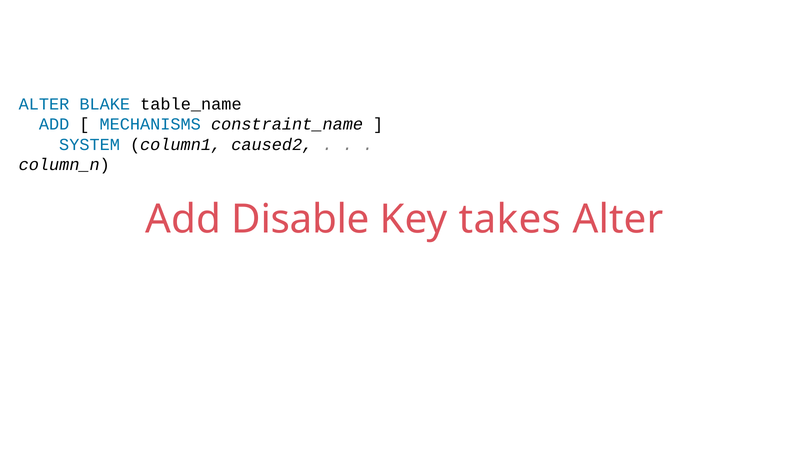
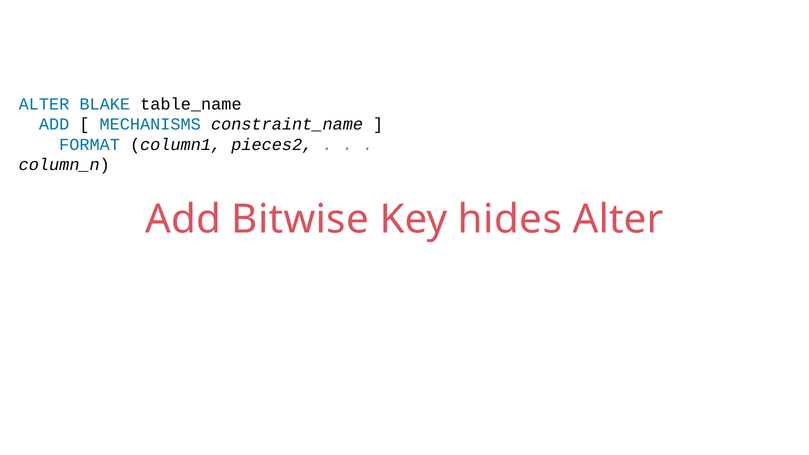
SYSTEM: SYSTEM -> FORMAT
caused2: caused2 -> pieces2
Disable: Disable -> Bitwise
takes: takes -> hides
